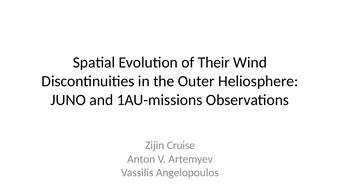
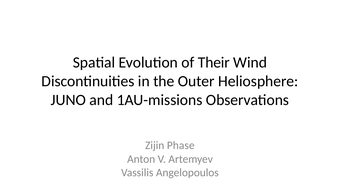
Cruise: Cruise -> Phase
